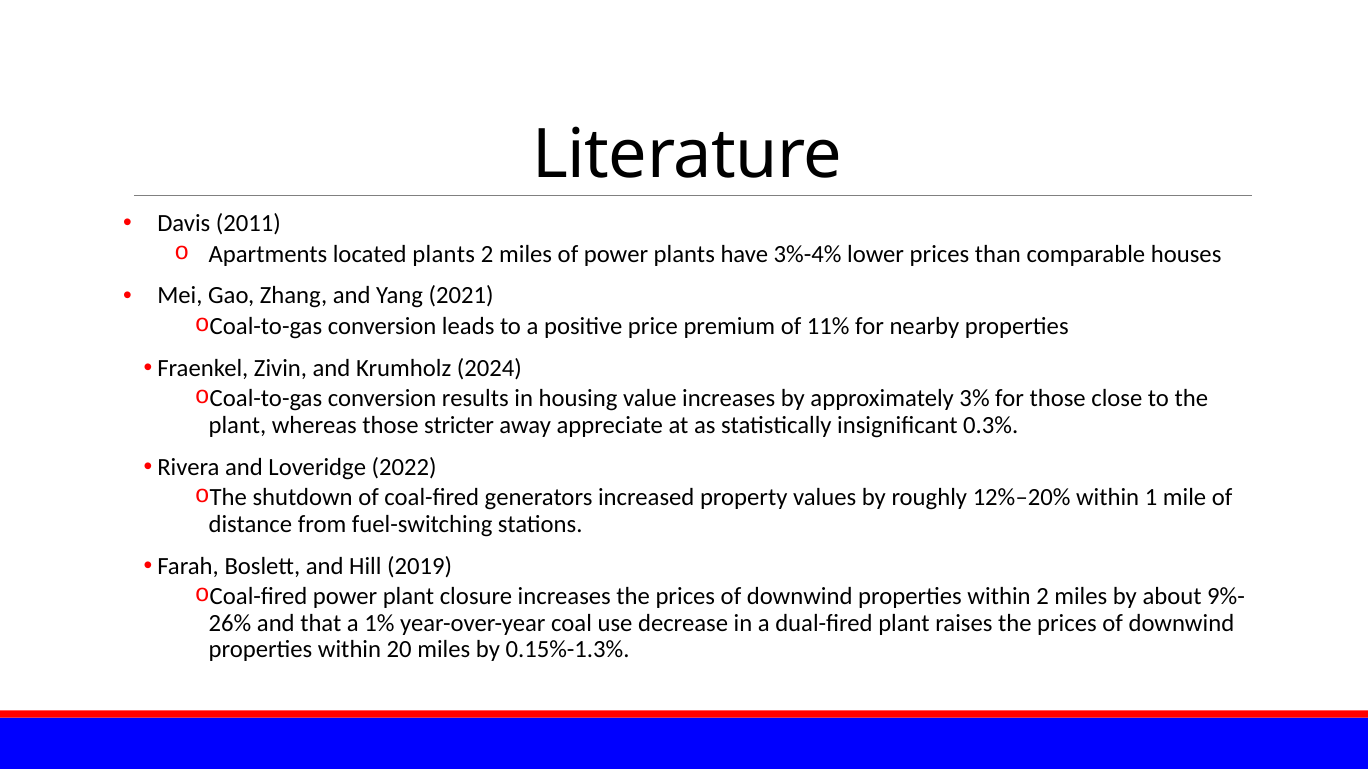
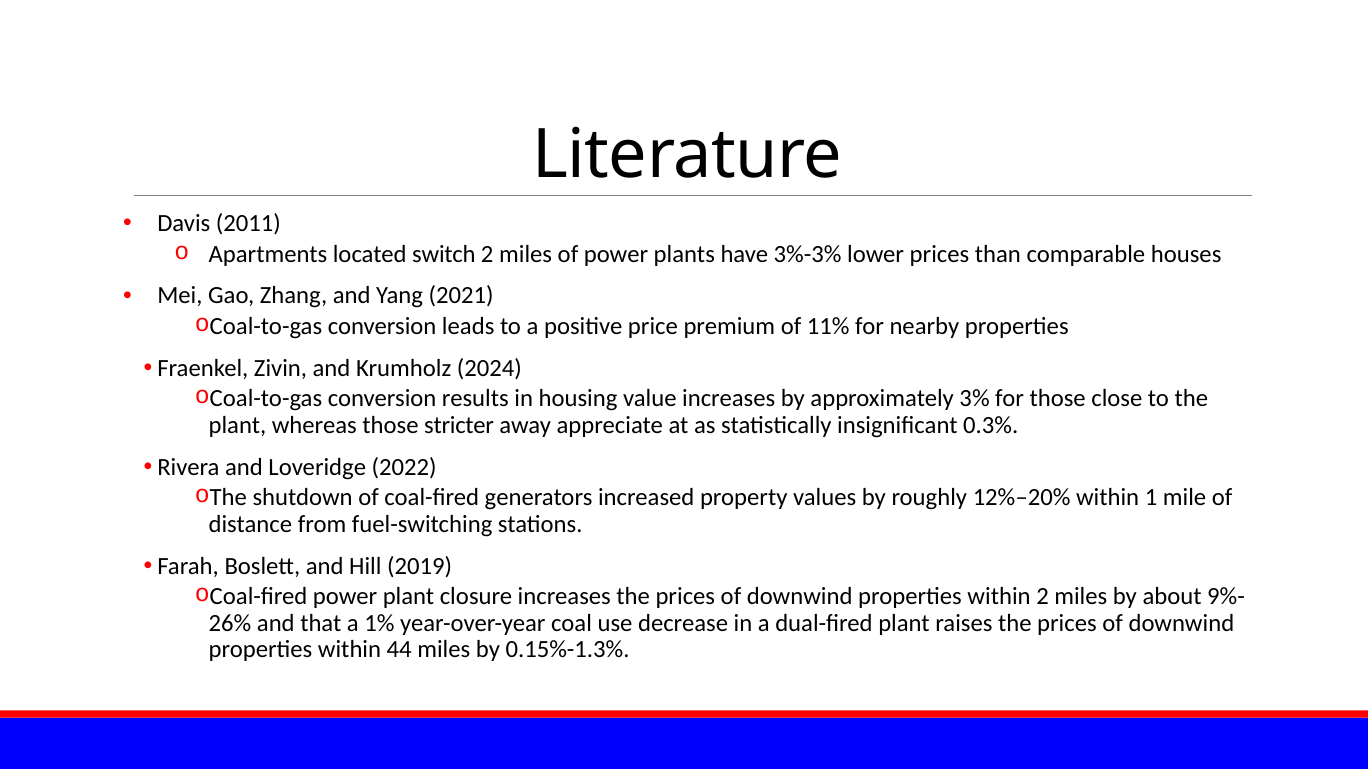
located plants: plants -> switch
3%-4%: 3%-4% -> 3%-3%
20: 20 -> 44
